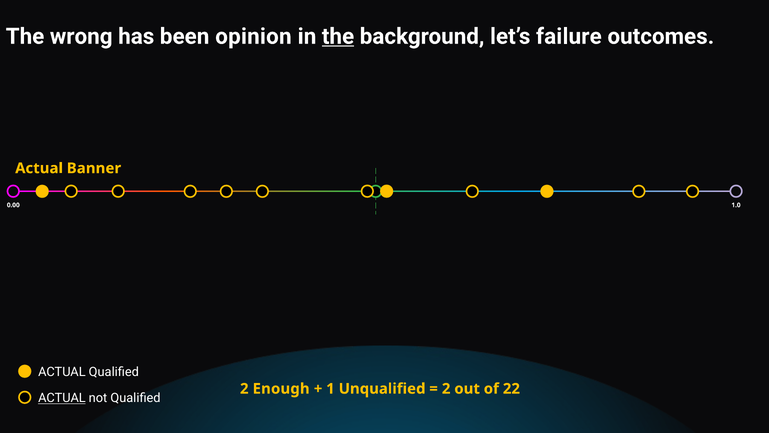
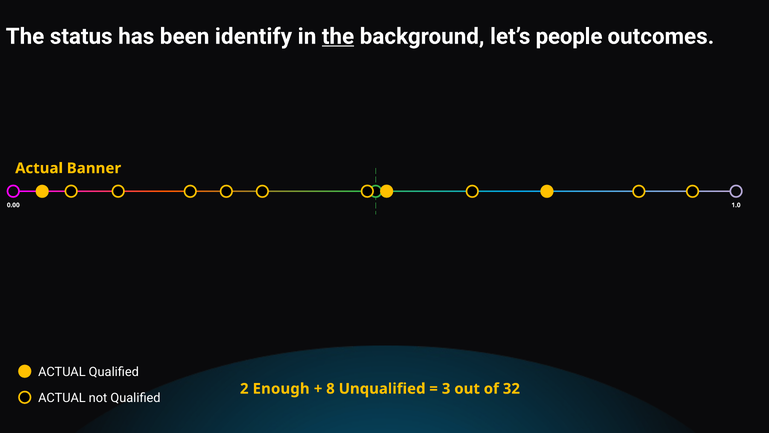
wrong: wrong -> status
opinion: opinion -> identify
failure: failure -> people
1: 1 -> 8
2 at (446, 388): 2 -> 3
22: 22 -> 32
ACTUAL at (62, 398) underline: present -> none
